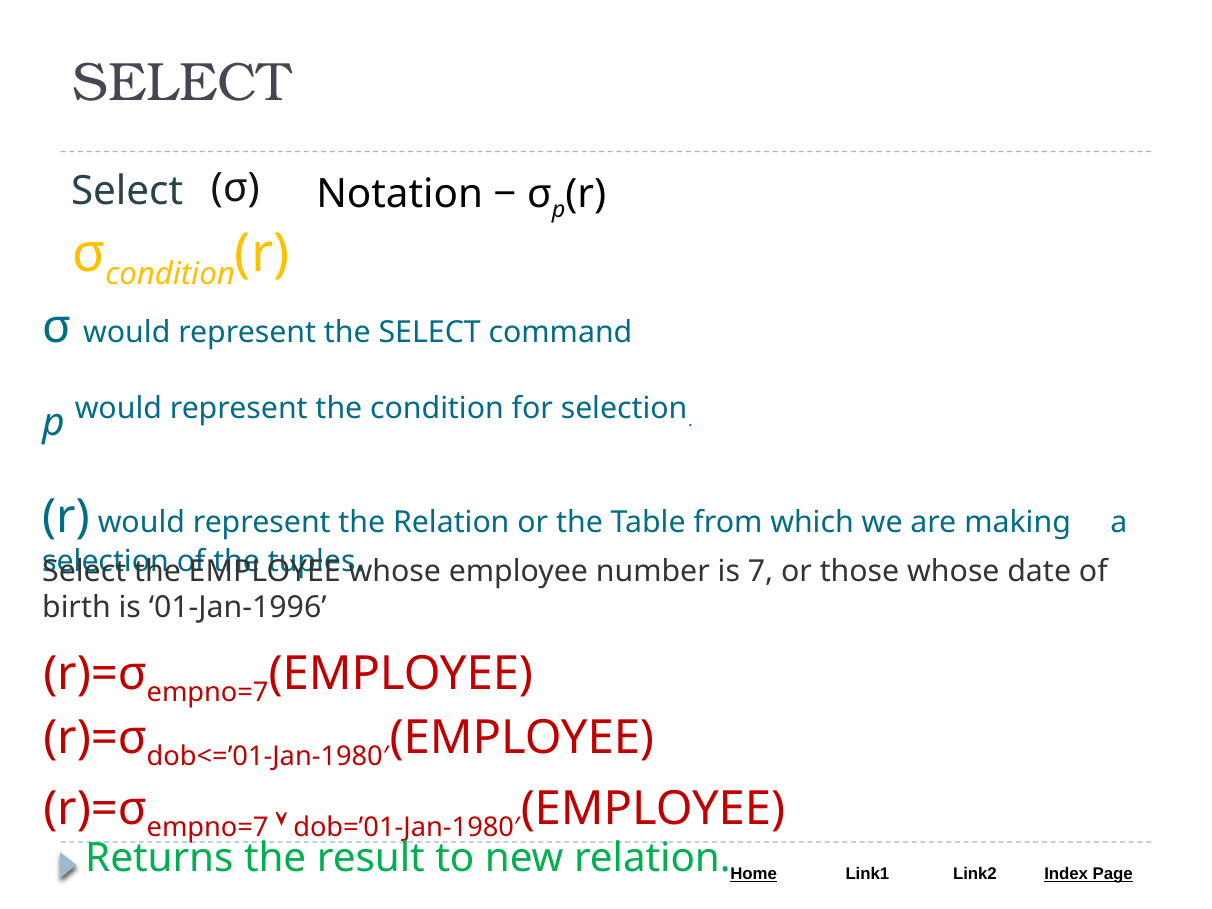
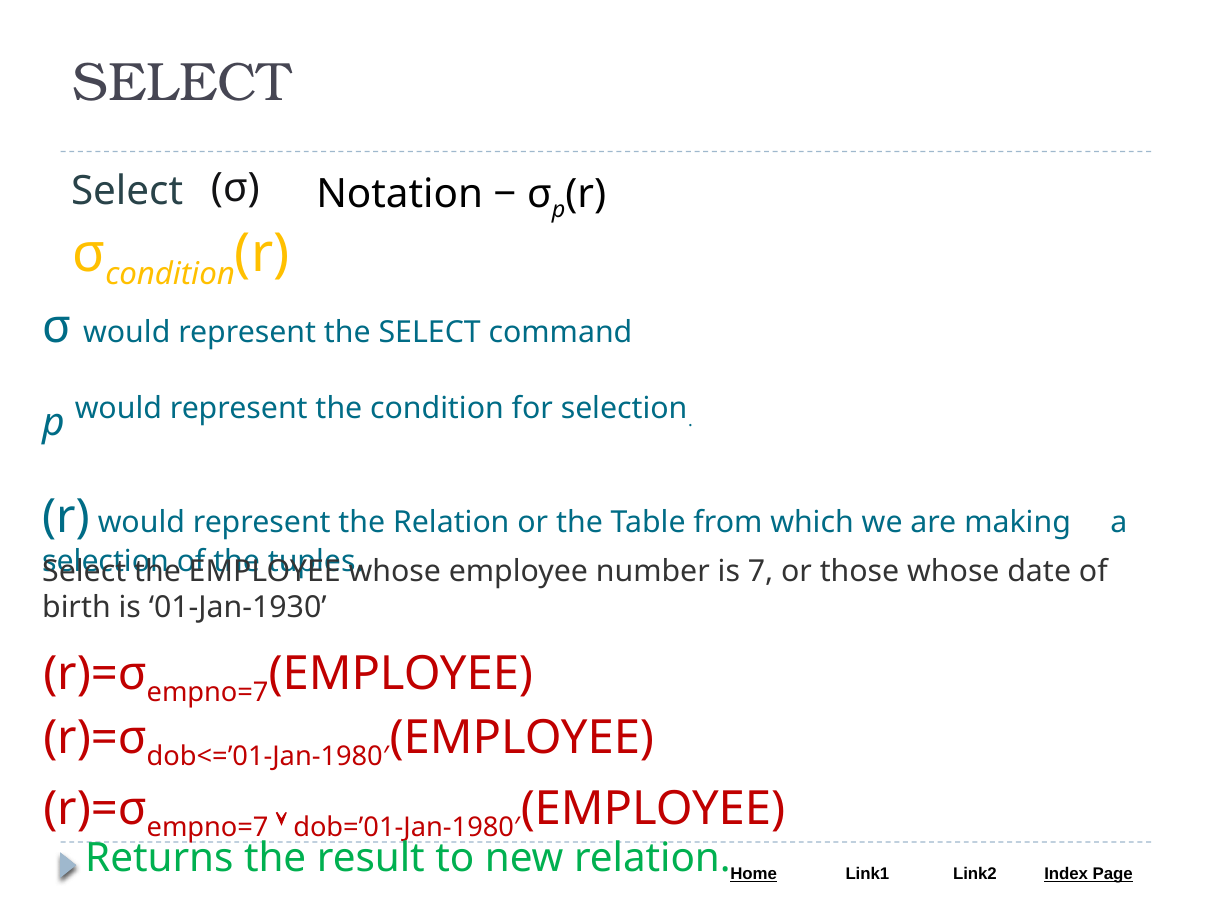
01-Jan-1996: 01-Jan-1996 -> 01-Jan-1930
